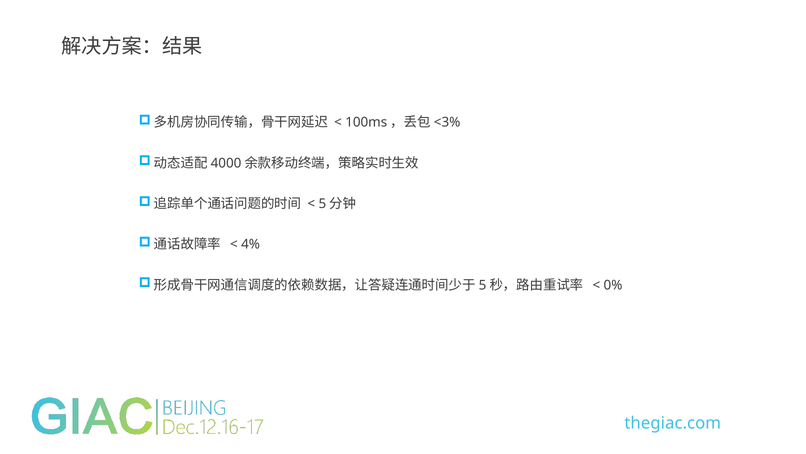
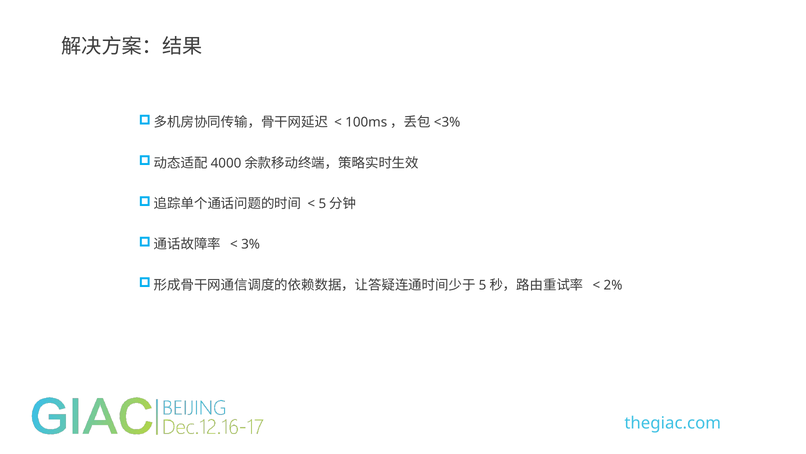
4%: 4% -> 3%
0%: 0% -> 2%
